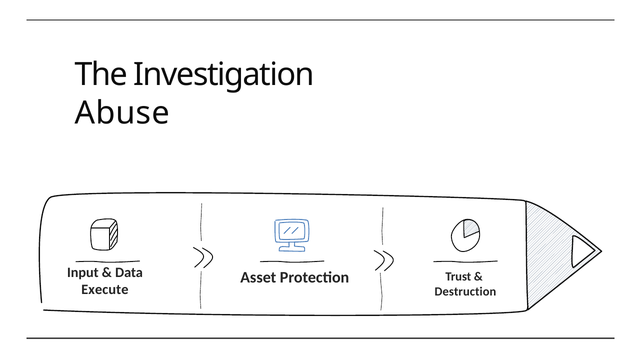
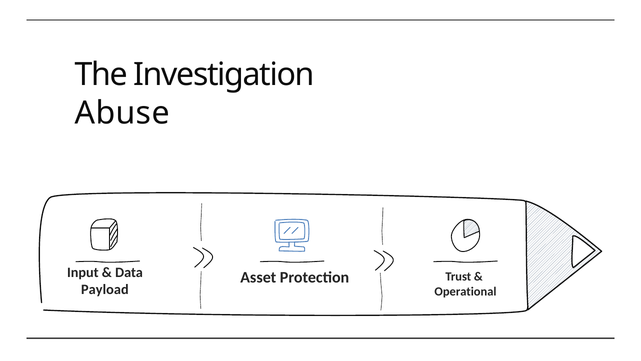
Execute: Execute -> Payload
Destruction: Destruction -> Operational
